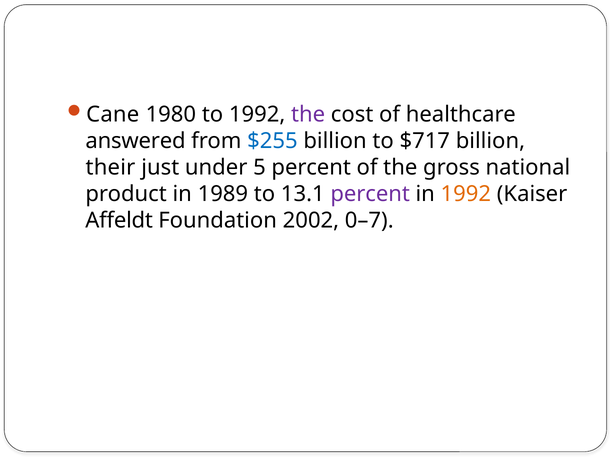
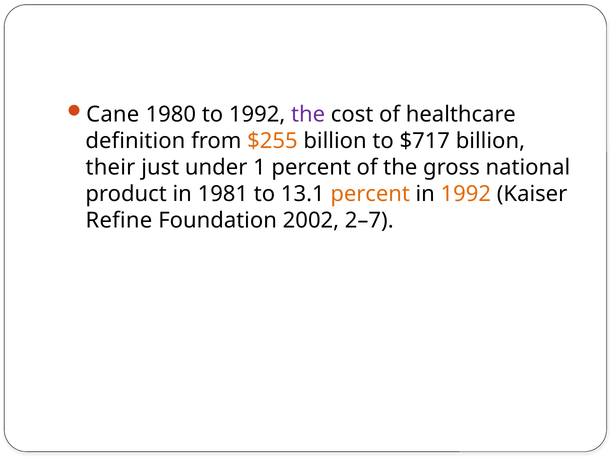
answered: answered -> definition
$255 colour: blue -> orange
5: 5 -> 1
1989: 1989 -> 1981
percent at (370, 194) colour: purple -> orange
Affeldt: Affeldt -> Refine
0–7: 0–7 -> 2–7
